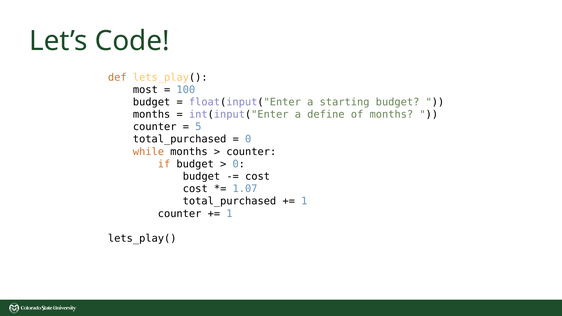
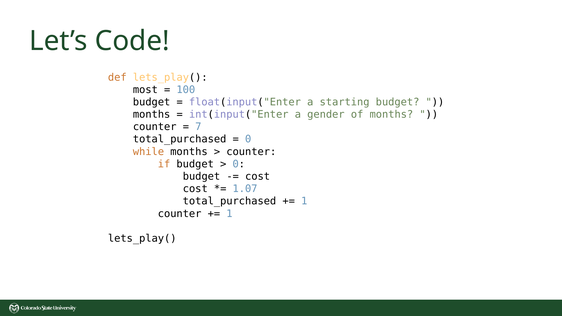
define: define -> gender
5: 5 -> 7
